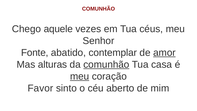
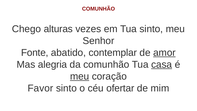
aquele: aquele -> alturas
Tua céus: céus -> sinto
alturas: alturas -> alegria
comunhão at (106, 64) underline: present -> none
casa underline: none -> present
aberto: aberto -> ofertar
